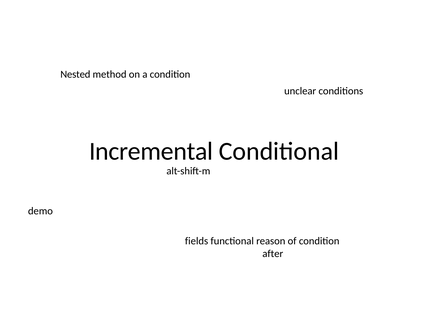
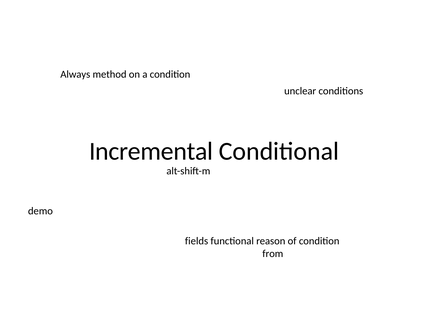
Nested: Nested -> Always
after: after -> from
